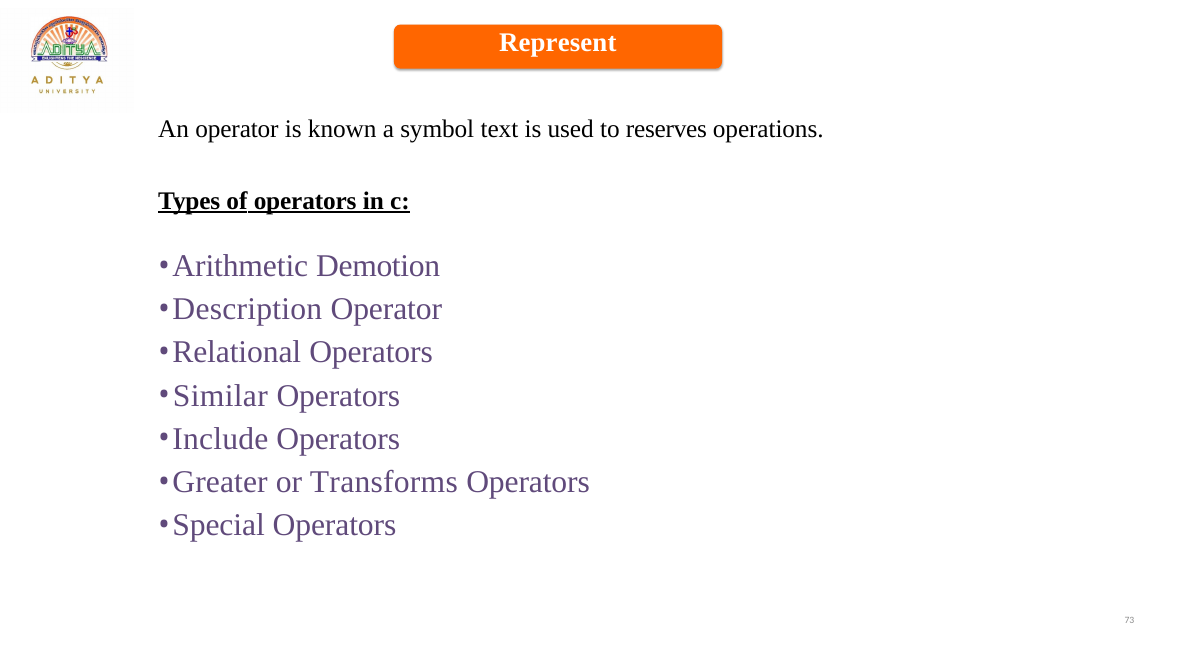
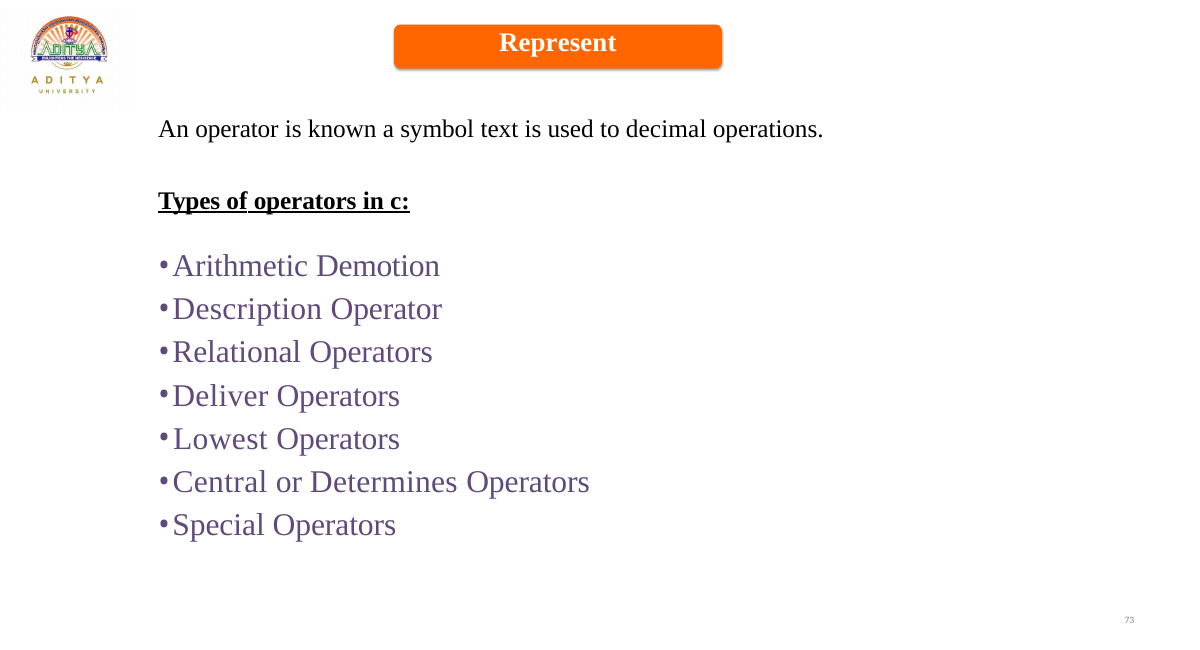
reserves: reserves -> decimal
Similar: Similar -> Deliver
Include: Include -> Lowest
Greater: Greater -> Central
Transforms: Transforms -> Determines
